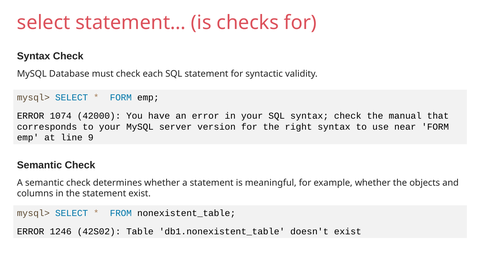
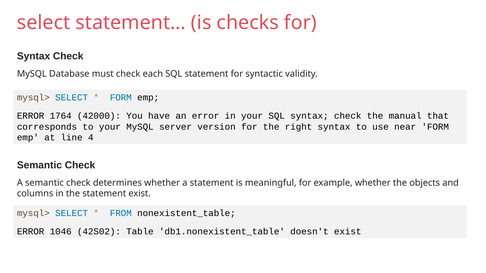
1074: 1074 -> 1764
9: 9 -> 4
1246: 1246 -> 1046
